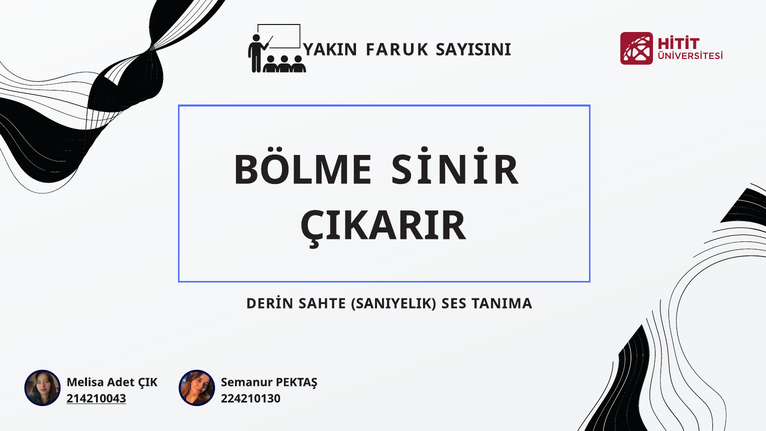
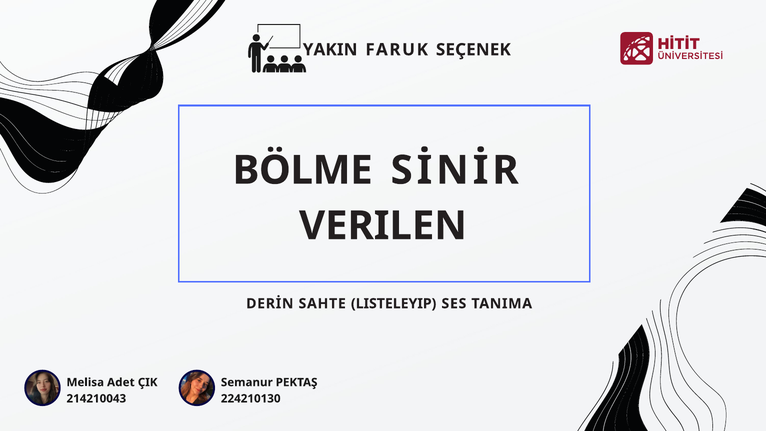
SAYISINI: SAYISINI -> SEÇENEK
ÇIKARIR: ÇIKARIR -> VERILEN
SANIYELIK: SANIYELIK -> LISTELEYIP
214210043 underline: present -> none
